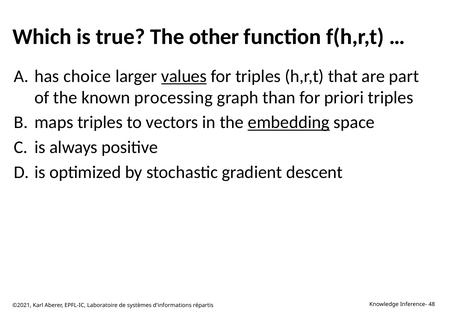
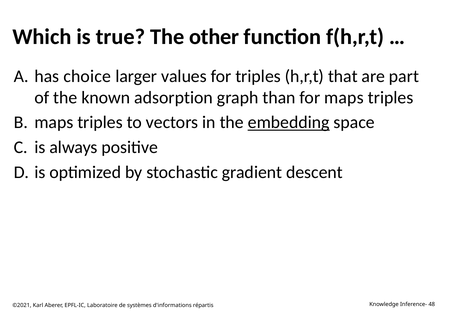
values underline: present -> none
processing: processing -> adsorption
for priori: priori -> maps
